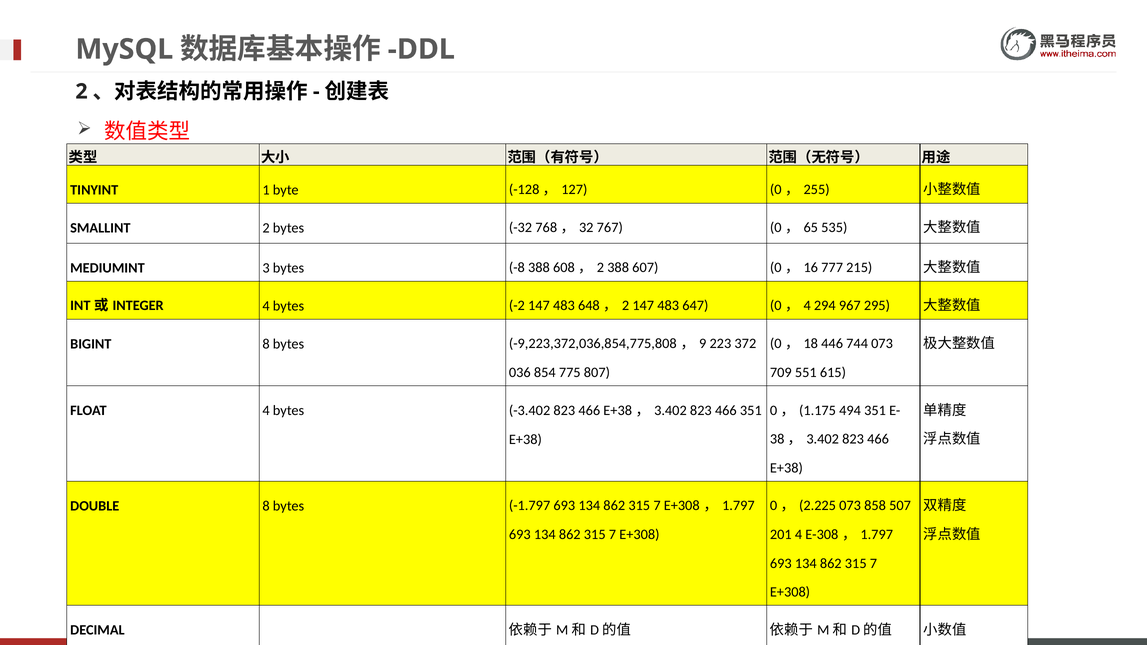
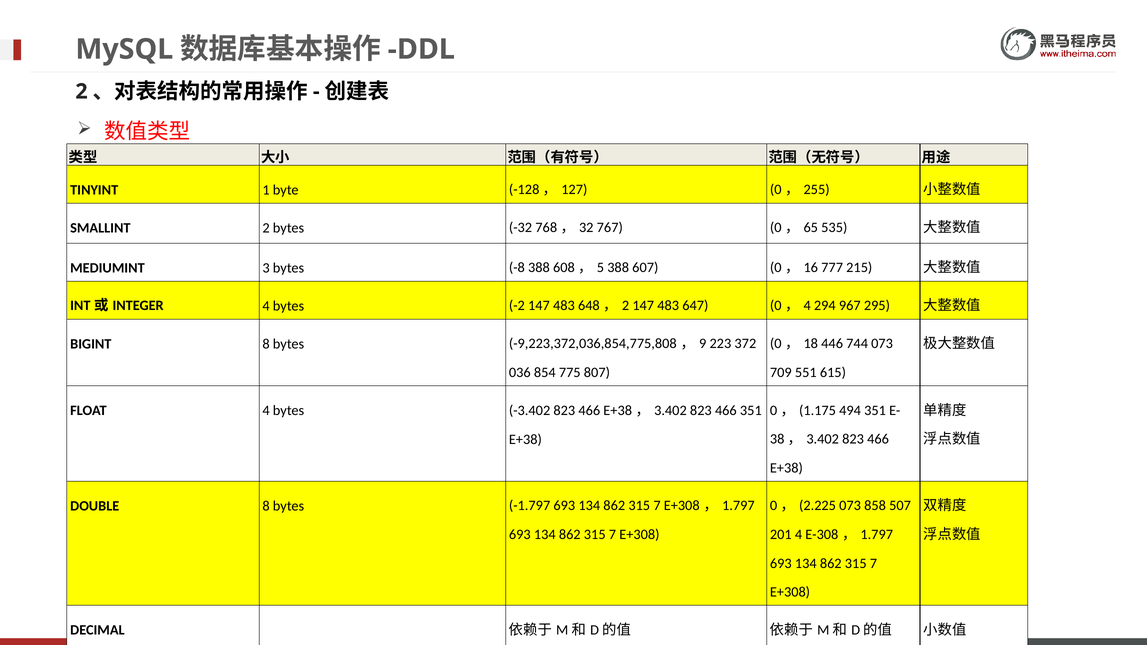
2 at (600, 268): 2 -> 5
